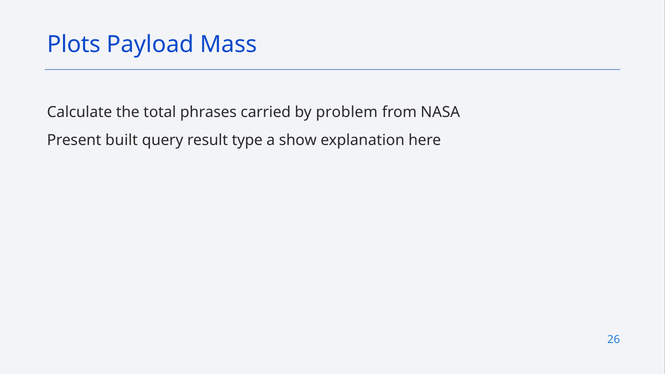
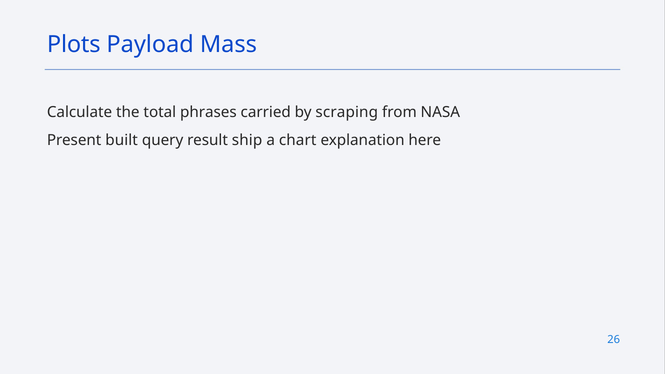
problem: problem -> scraping
type: type -> ship
show: show -> chart
